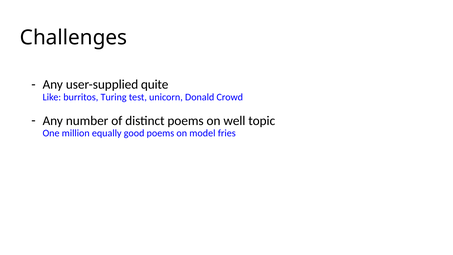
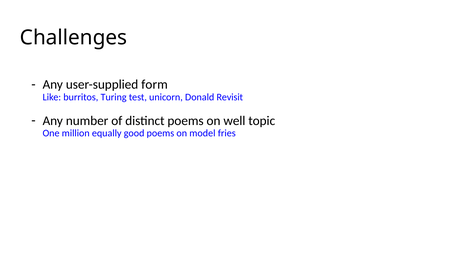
quite: quite -> form
Crowd: Crowd -> Revisit
